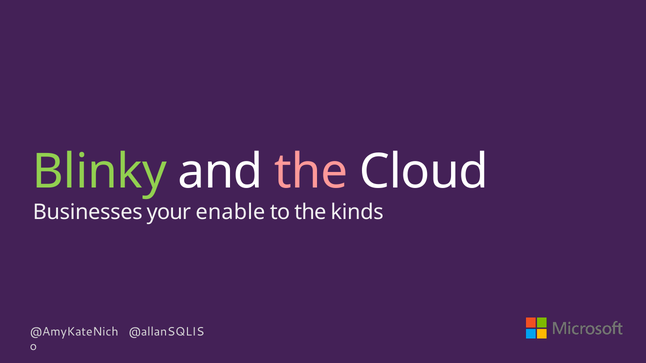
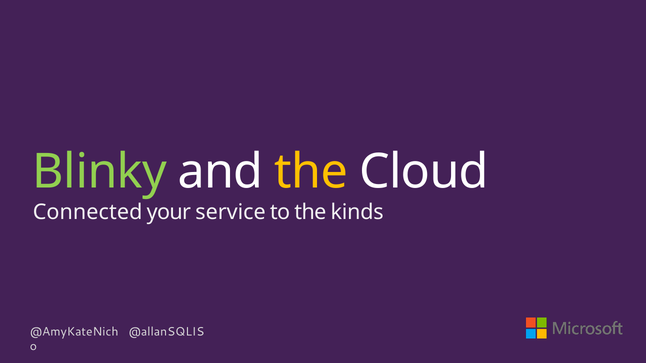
the at (311, 172) colour: pink -> yellow
Businesses: Businesses -> Connected
enable: enable -> service
